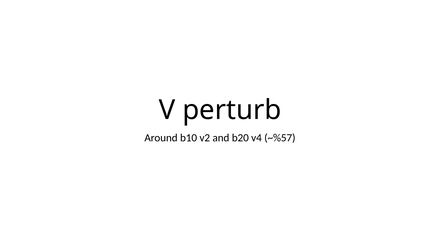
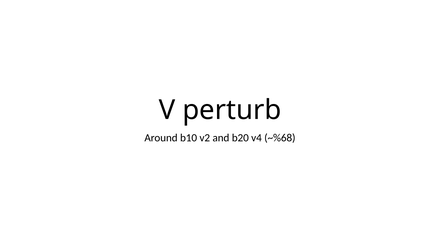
~%57: ~%57 -> ~%68
